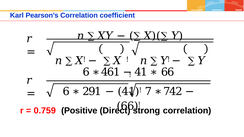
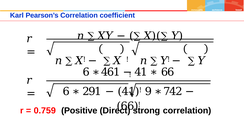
7: 7 -> 9
